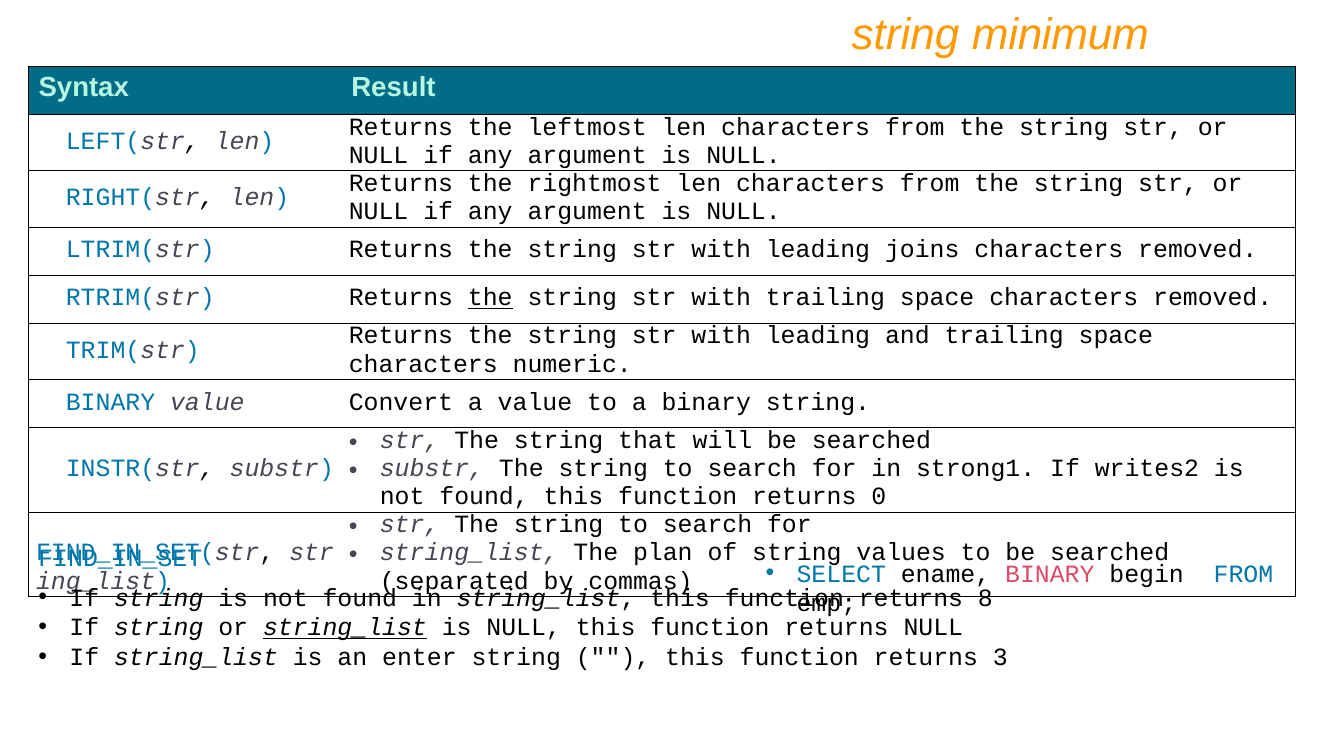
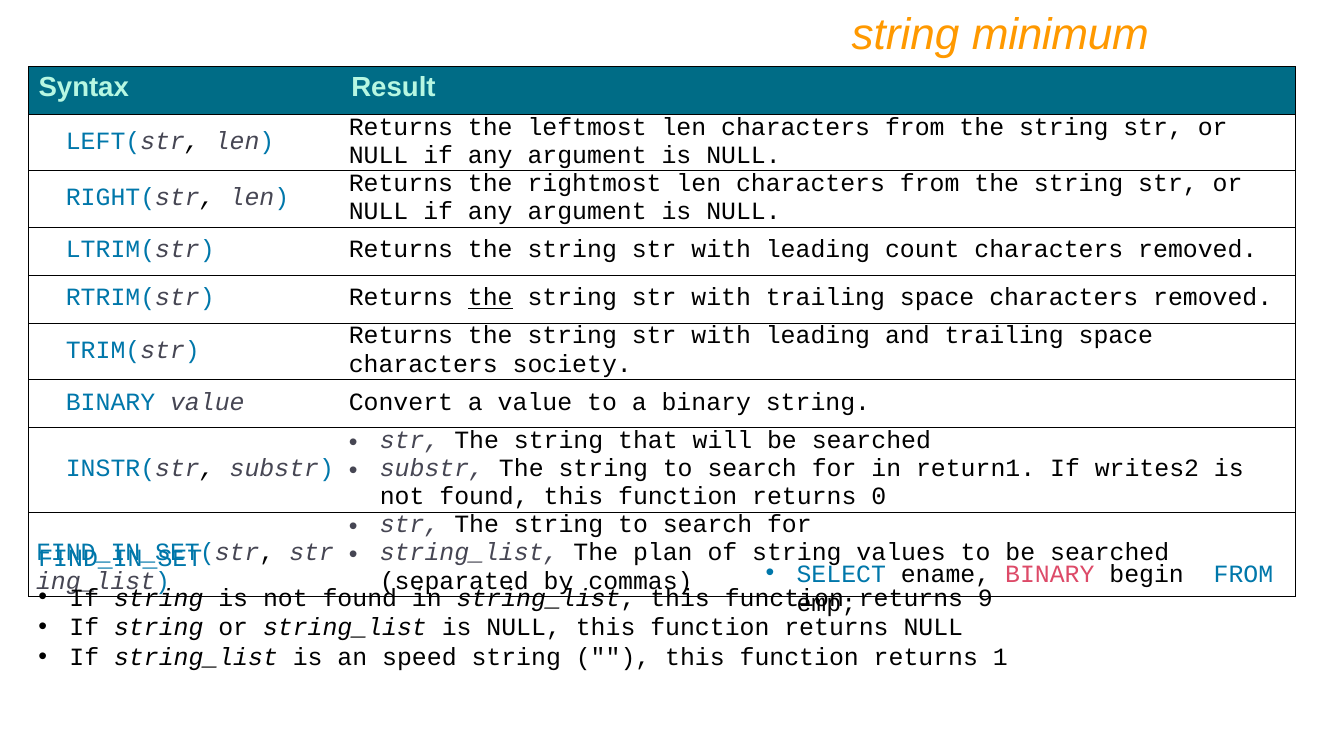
joins: joins -> count
numeric: numeric -> society
strong1: strong1 -> return1
8: 8 -> 9
string_list at (345, 628) underline: present -> none
enter: enter -> speed
3: 3 -> 1
